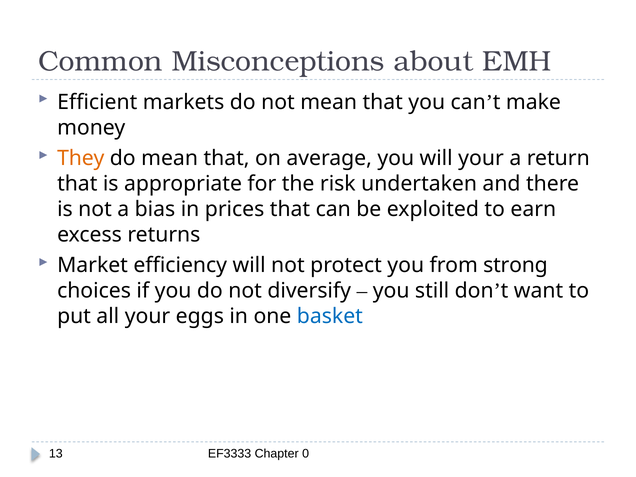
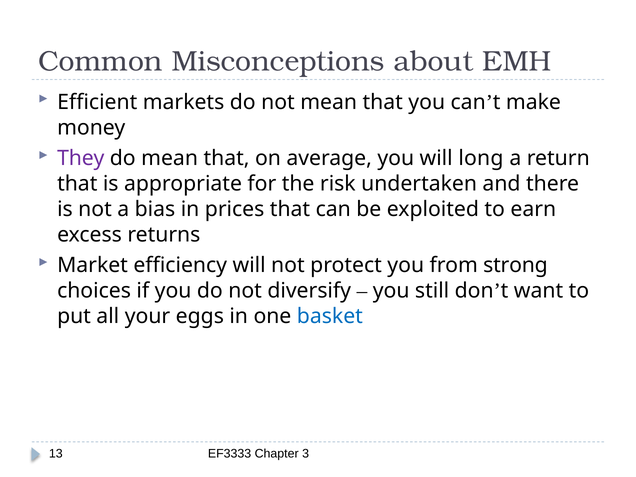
They colour: orange -> purple
will your: your -> long
0: 0 -> 3
